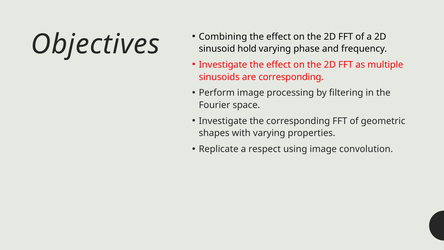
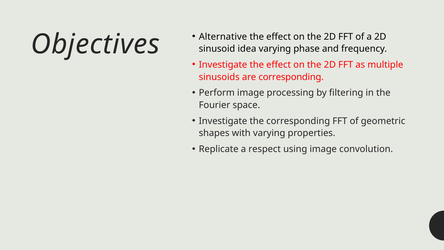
Combining: Combining -> Alternative
hold: hold -> idea
